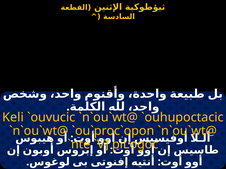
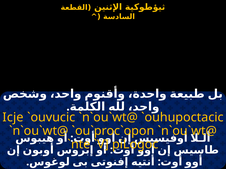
Keli: Keli -> Icje
